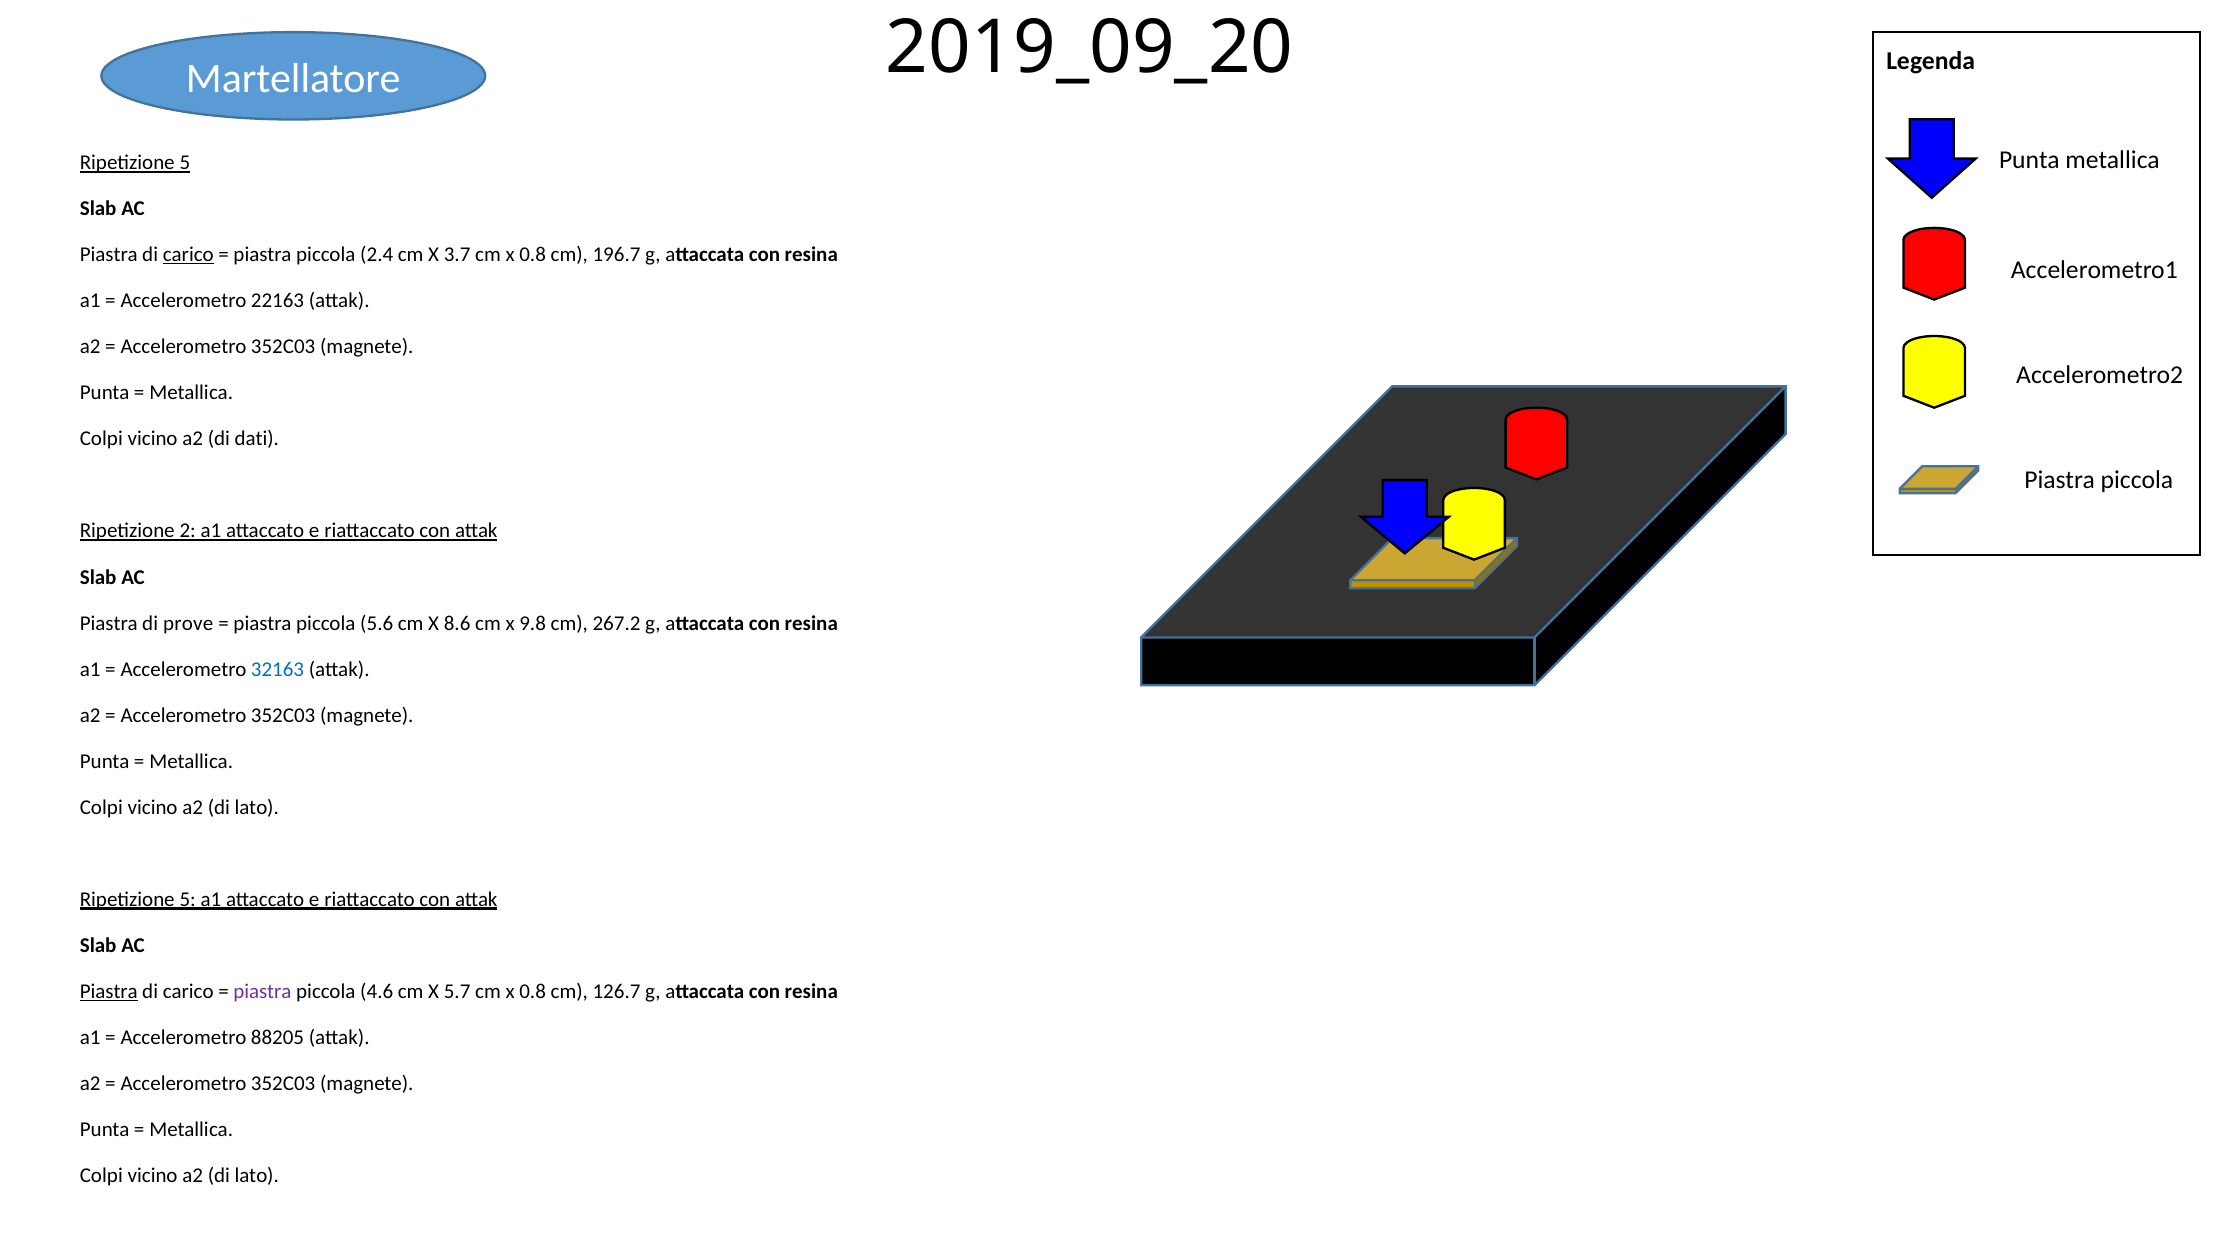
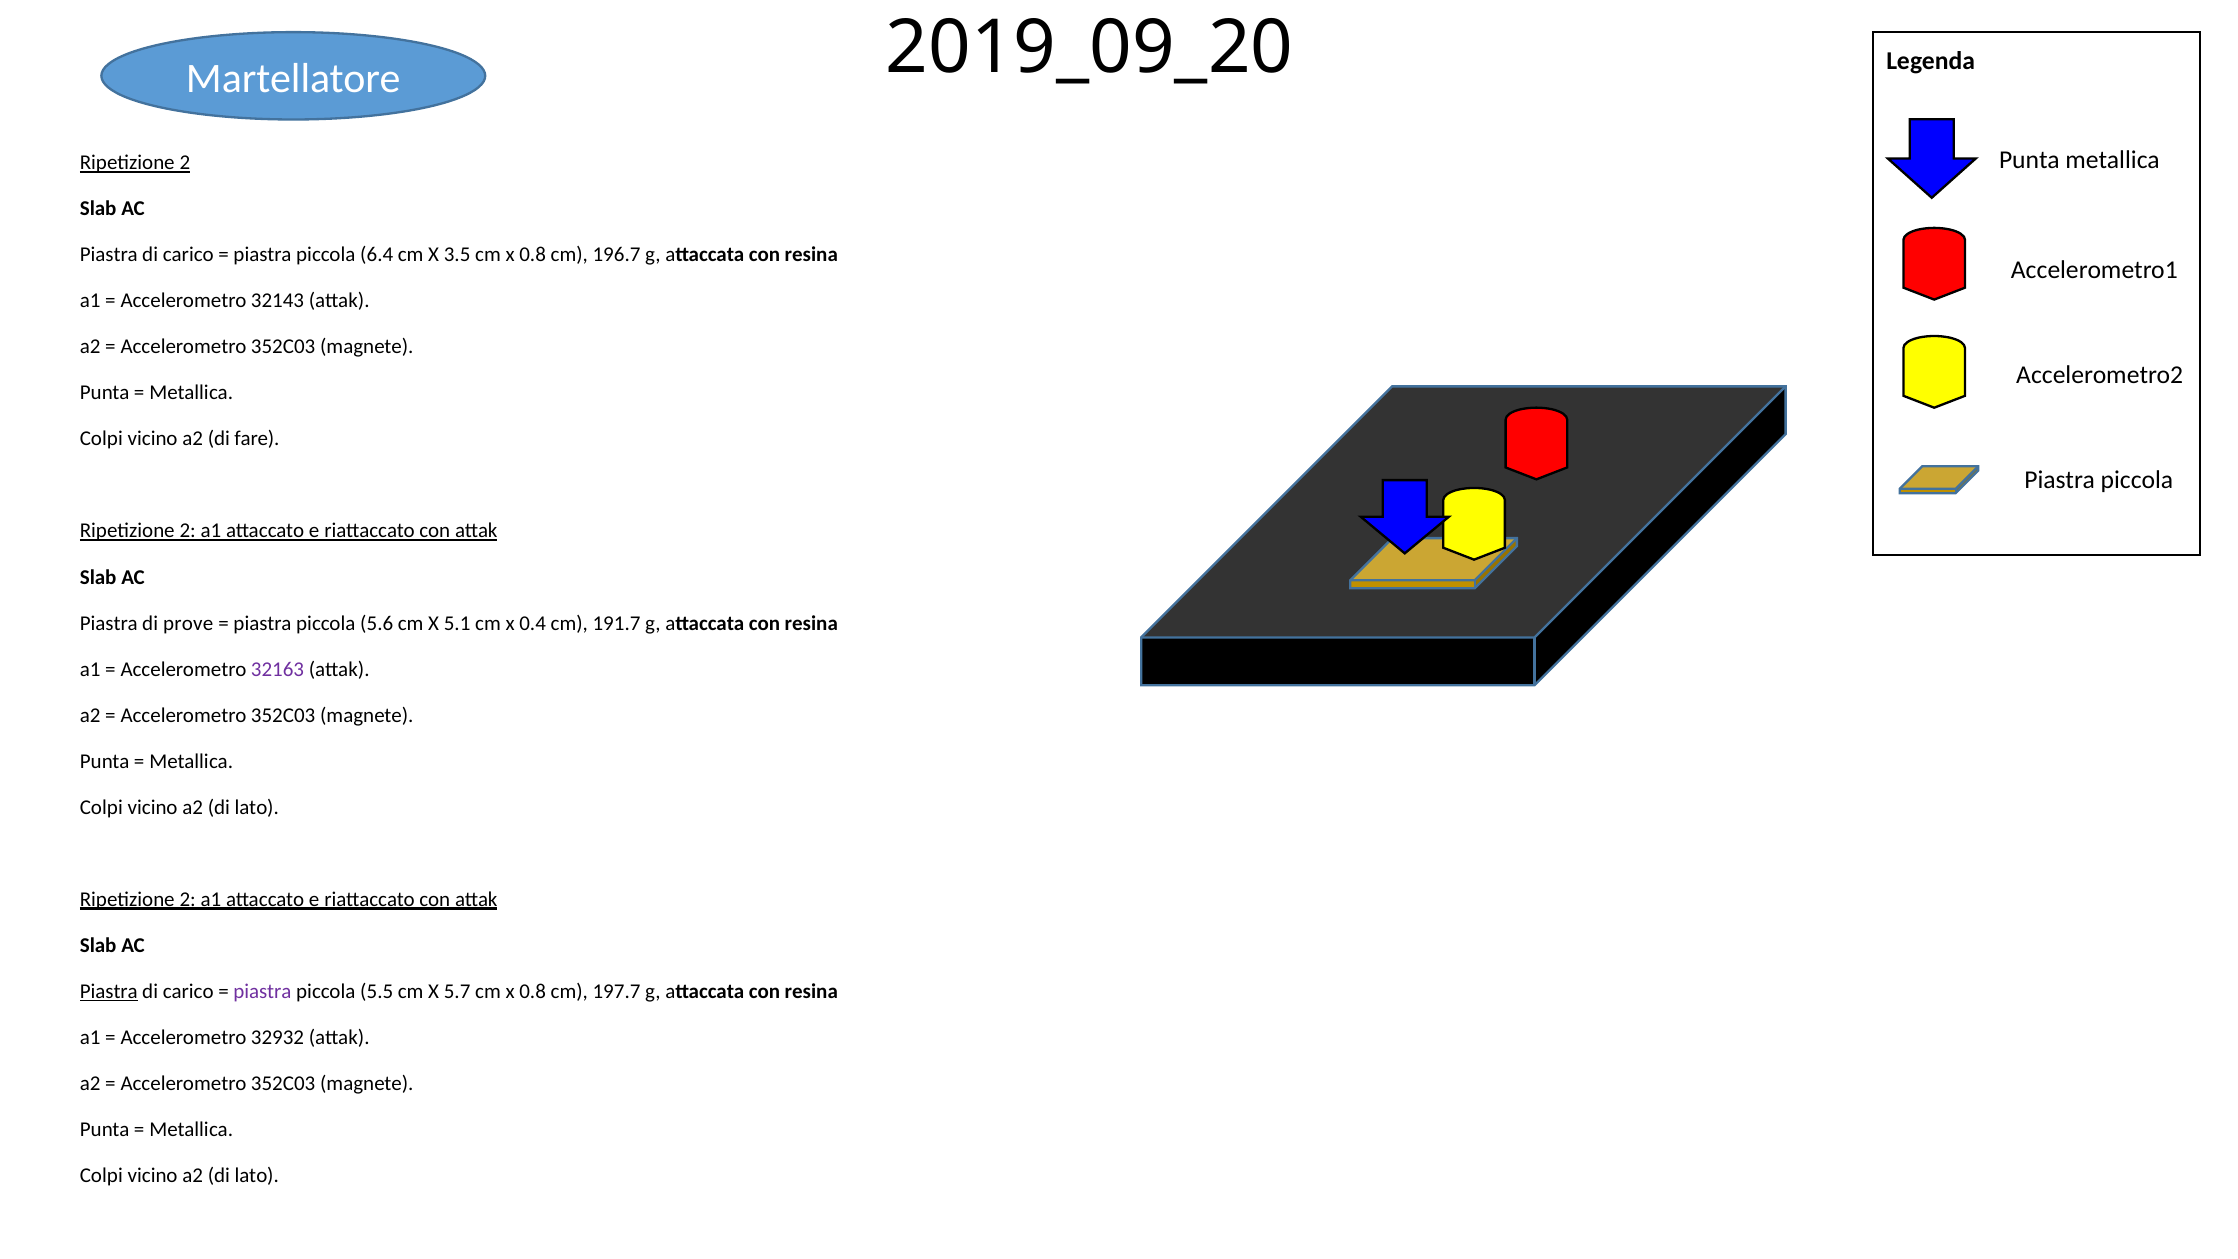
5 at (185, 163): 5 -> 2
carico at (188, 255) underline: present -> none
2.4: 2.4 -> 6.4
3.7: 3.7 -> 3.5
22163: 22163 -> 32143
dati: dati -> fare
8.6: 8.6 -> 5.1
9.8: 9.8 -> 0.4
267.2: 267.2 -> 191.7
32163 colour: blue -> purple
5 at (188, 899): 5 -> 2
4.6: 4.6 -> 5.5
126.7: 126.7 -> 197.7
88205: 88205 -> 32932
